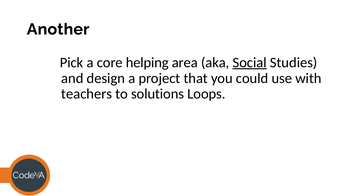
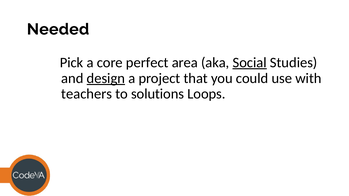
Another: Another -> Needed
helping: helping -> perfect
design underline: none -> present
